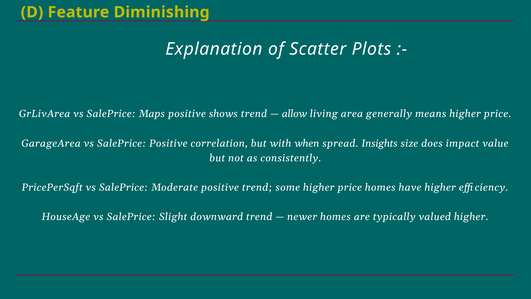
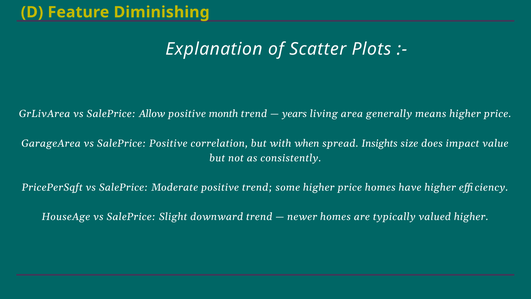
Maps: Maps -> Allow
shows: shows -> month
allow: allow -> years
